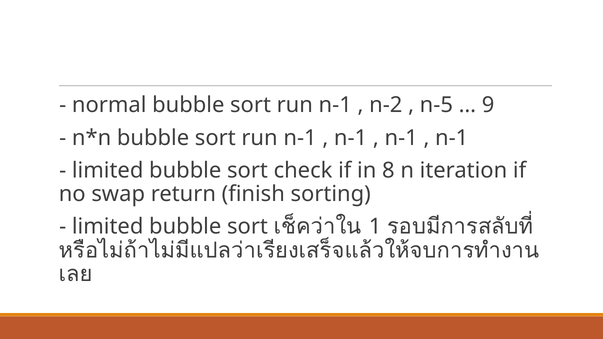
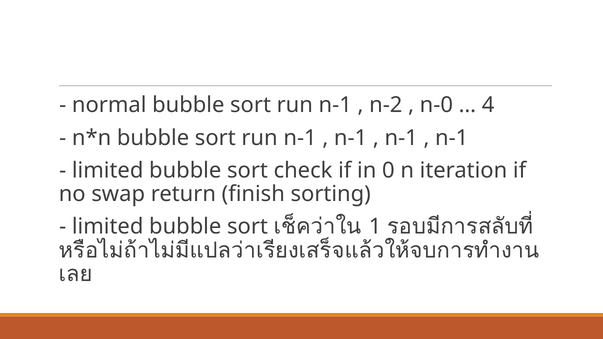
n-5: n-5 -> n-0
9: 9 -> 4
8: 8 -> 0
